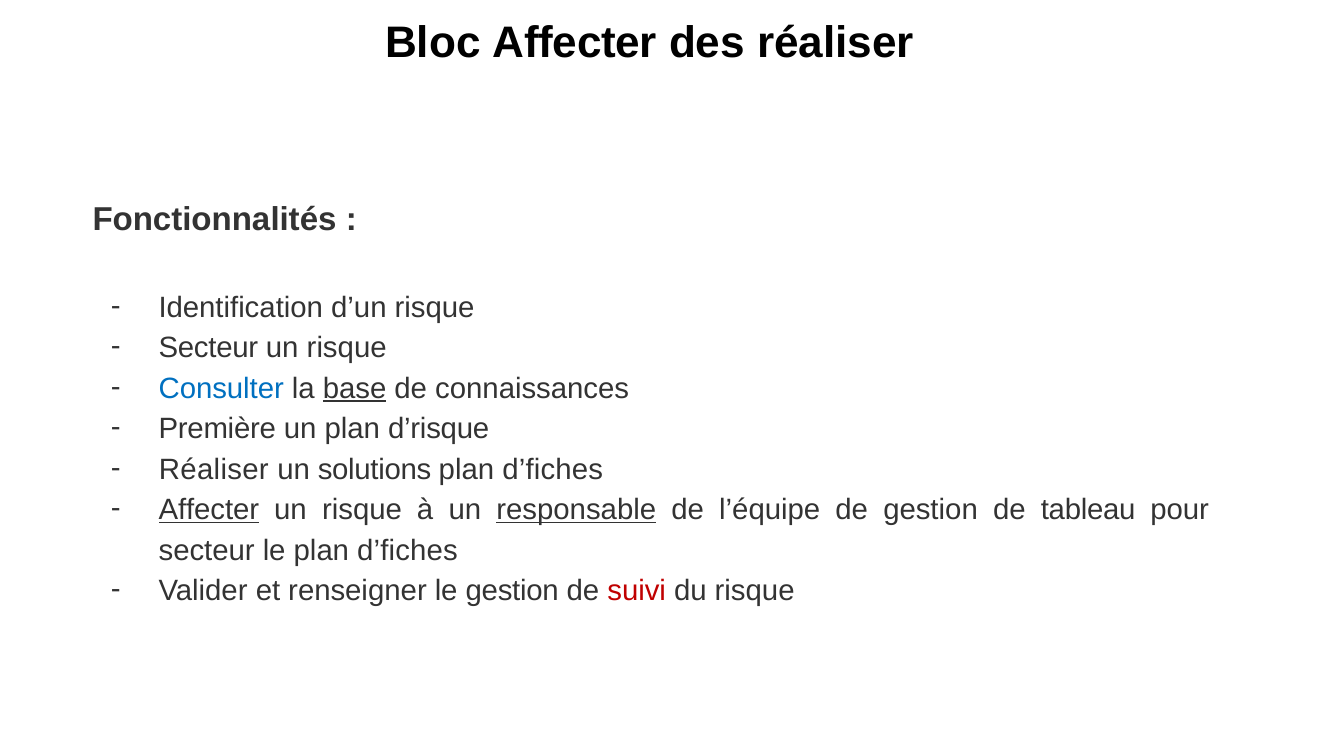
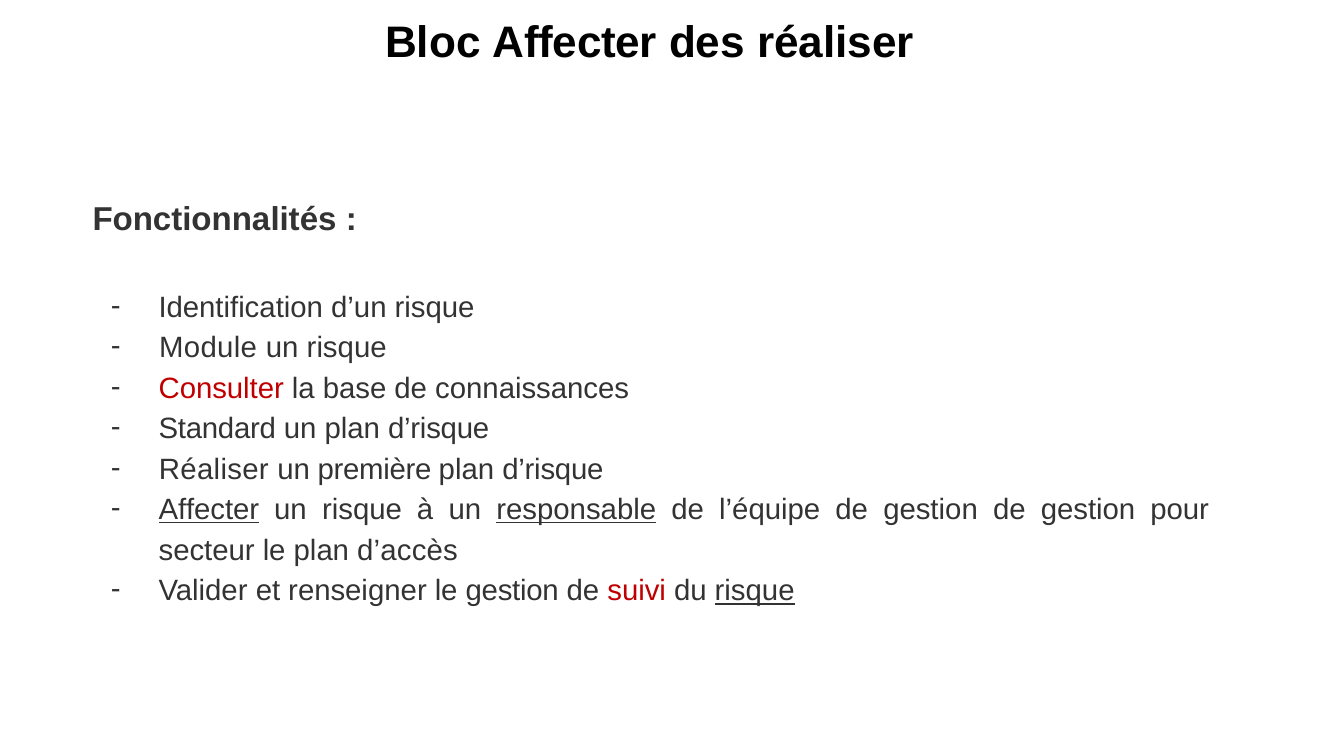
Secteur at (208, 348): Secteur -> Module
Consulter colour: blue -> red
base underline: present -> none
Première: Première -> Standard
solutions: solutions -> première
d’fiches at (553, 470): d’fiches -> d’risque
gestion de tableau: tableau -> gestion
le plan d’fiches: d’fiches -> d’accès
risque at (755, 591) underline: none -> present
